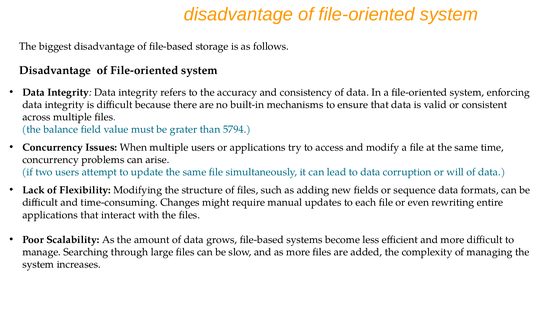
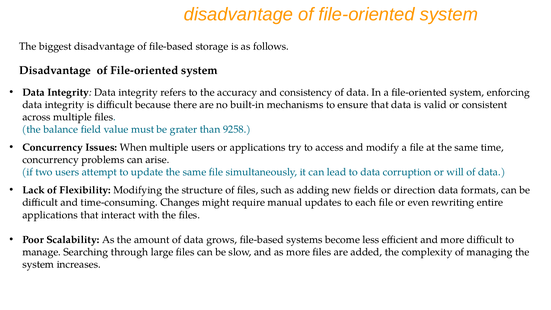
5794: 5794 -> 9258
sequence: sequence -> direction
